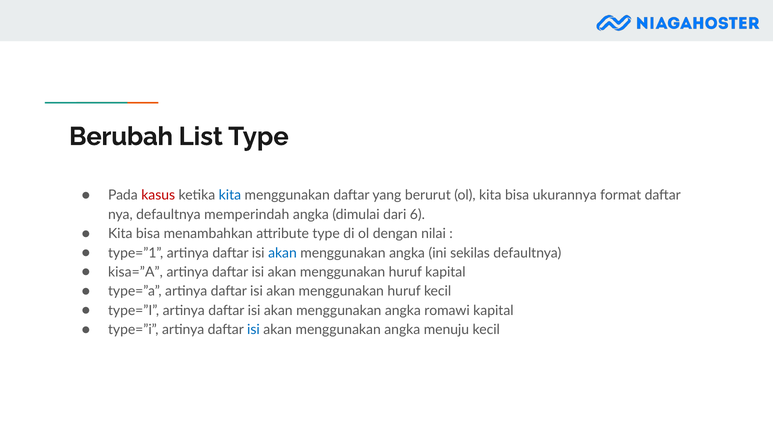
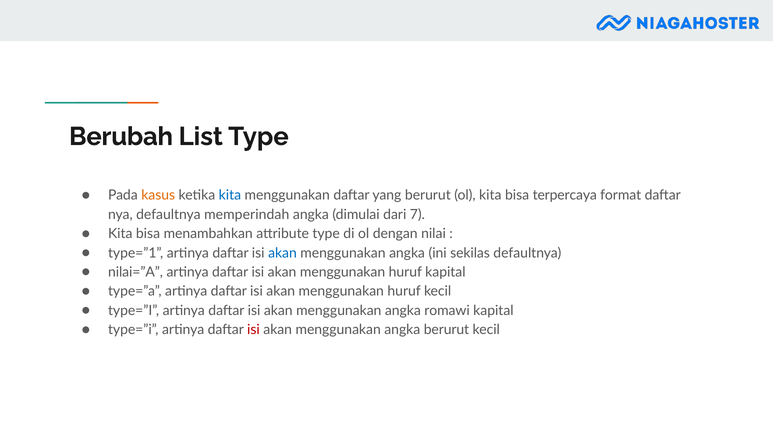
kasus colour: red -> orange
ukurannya: ukurannya -> terpercaya
6: 6 -> 7
kisa=”A: kisa=”A -> nilai=”A
isi at (253, 329) colour: blue -> red
angka menuju: menuju -> berurut
